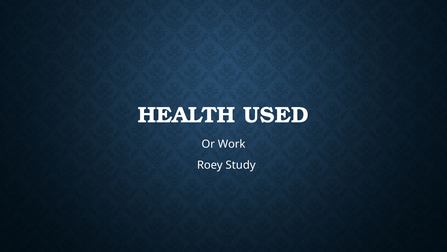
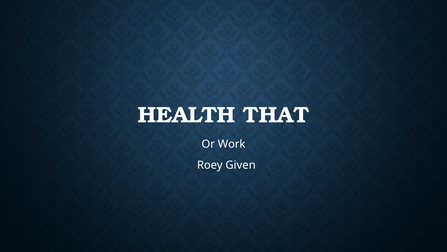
USED: USED -> THAT
Study: Study -> Given
